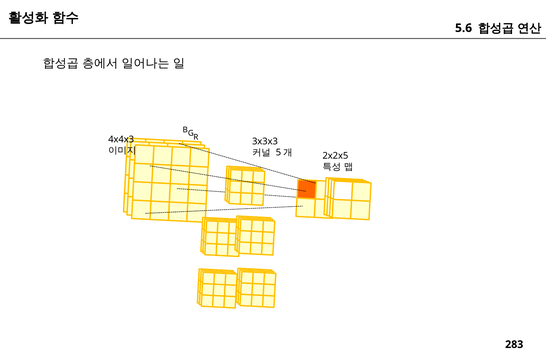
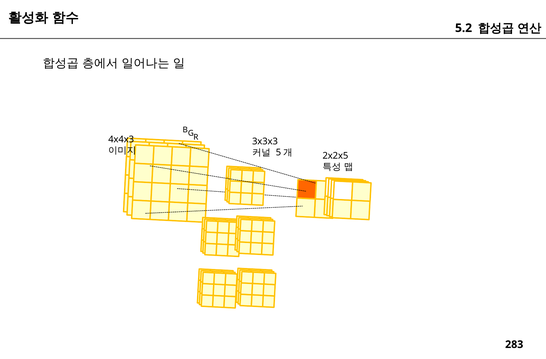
5.6: 5.6 -> 5.2
